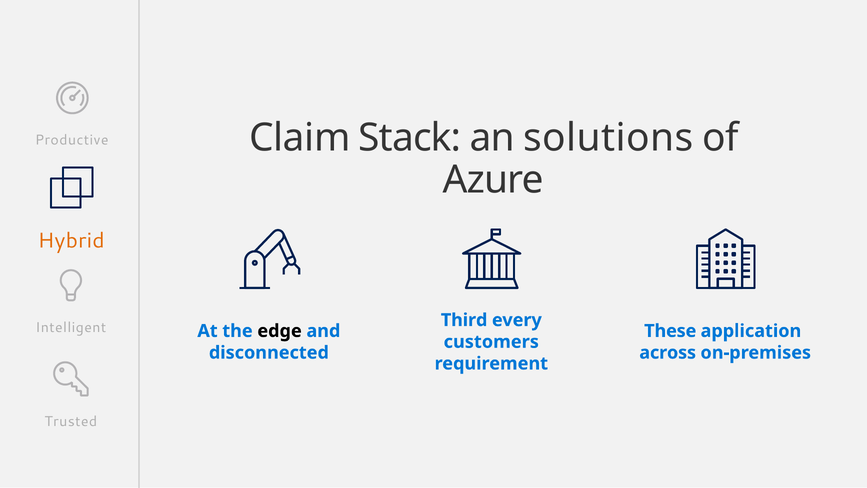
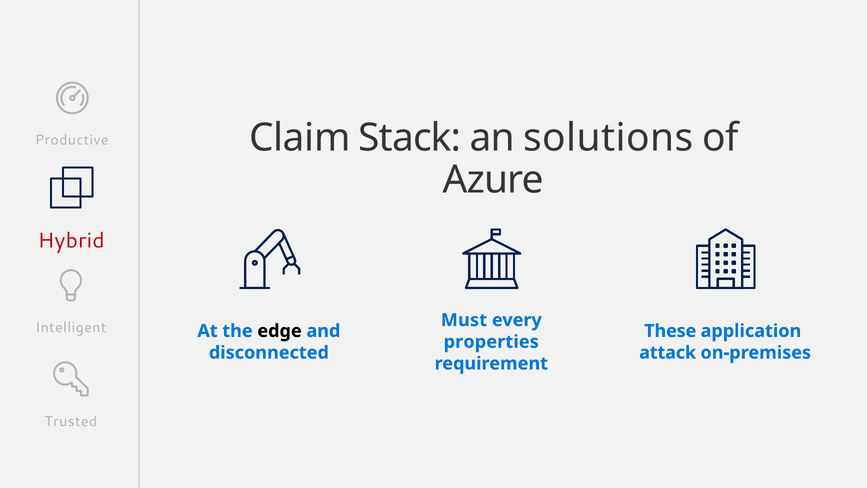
Hybrid colour: orange -> red
Third: Third -> Must
customers: customers -> properties
across: across -> attack
